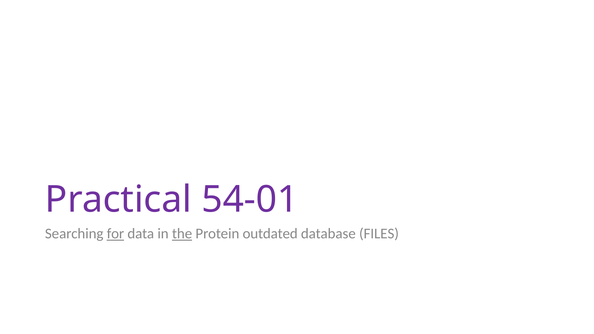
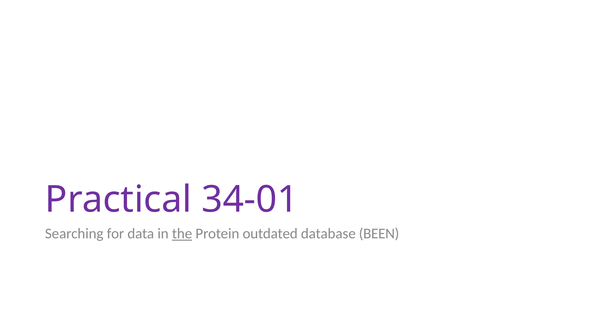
54-01: 54-01 -> 34-01
for underline: present -> none
FILES: FILES -> BEEN
